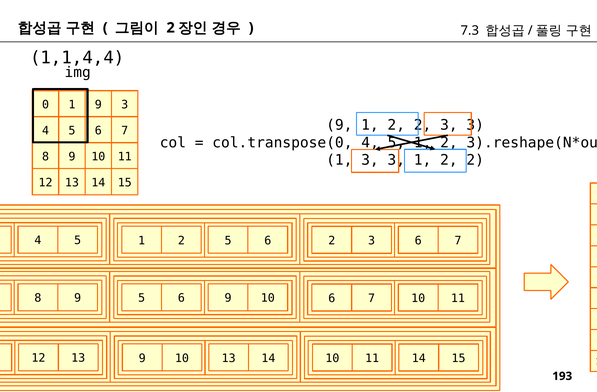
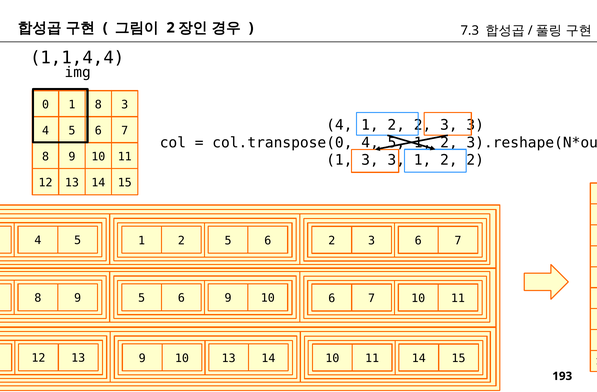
1 9: 9 -> 8
9 at (339, 125): 9 -> 4
